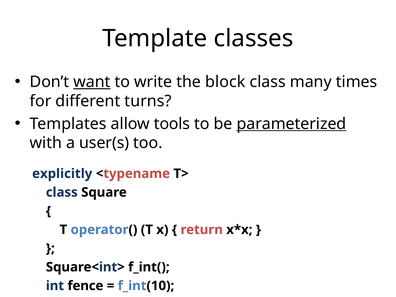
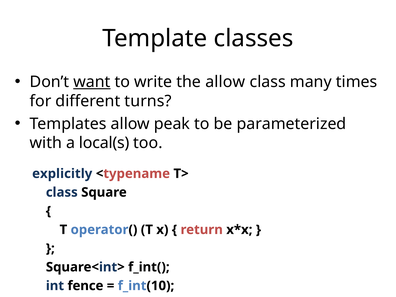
the block: block -> allow
tools: tools -> peak
parameterized underline: present -> none
user(s: user(s -> local(s
